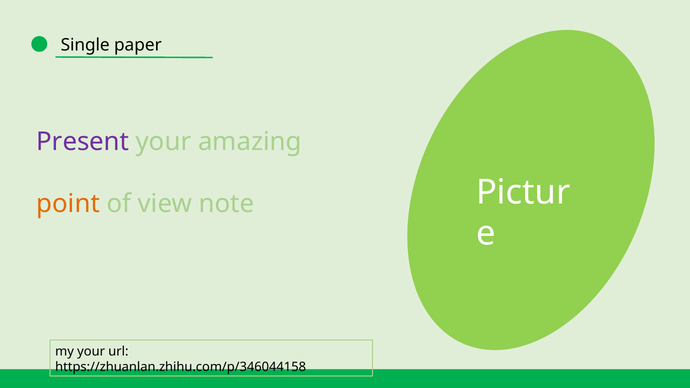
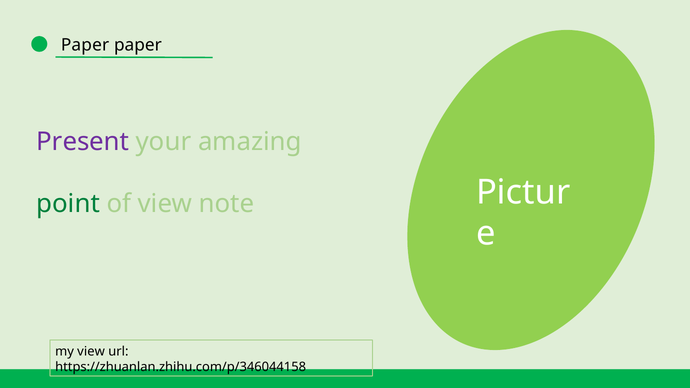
Single at (85, 45): Single -> Paper
point colour: orange -> green
my your: your -> view
